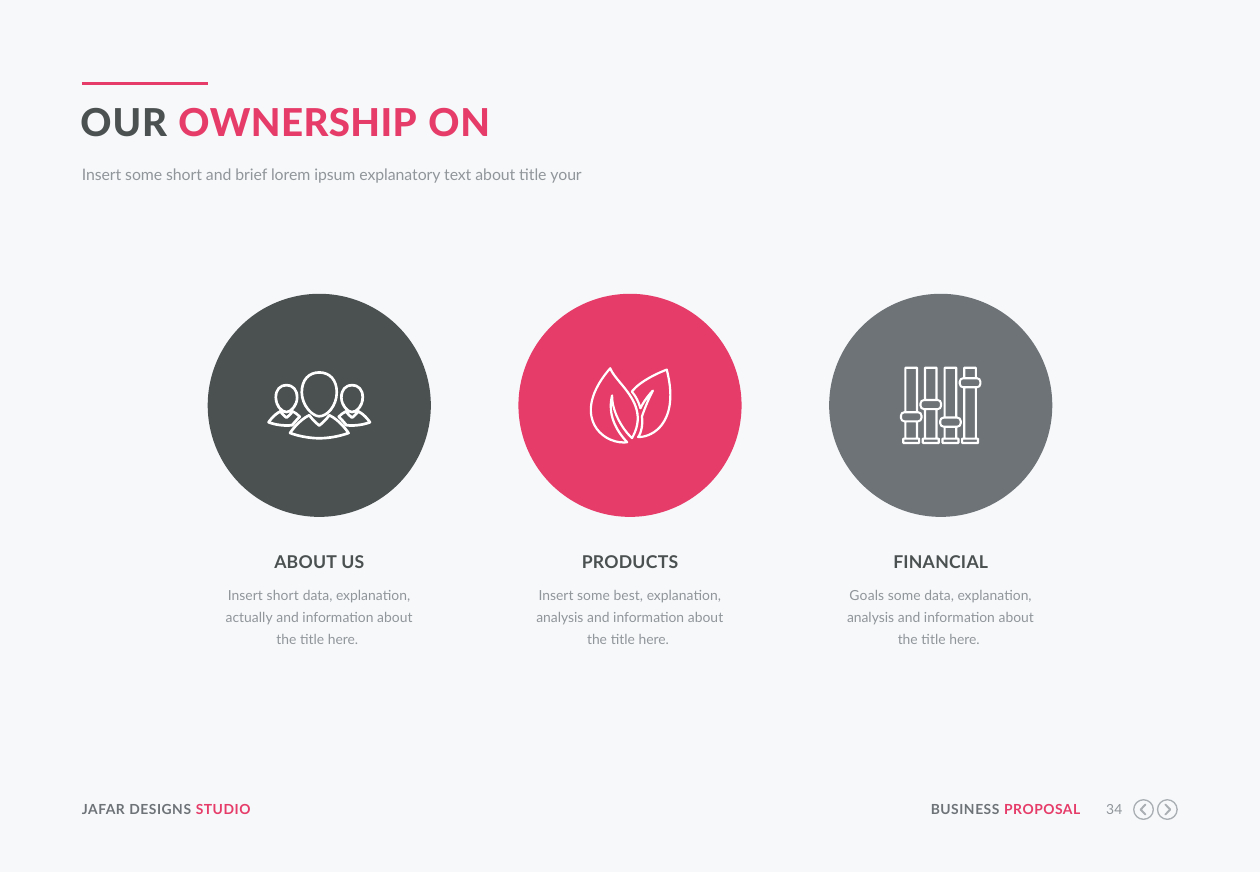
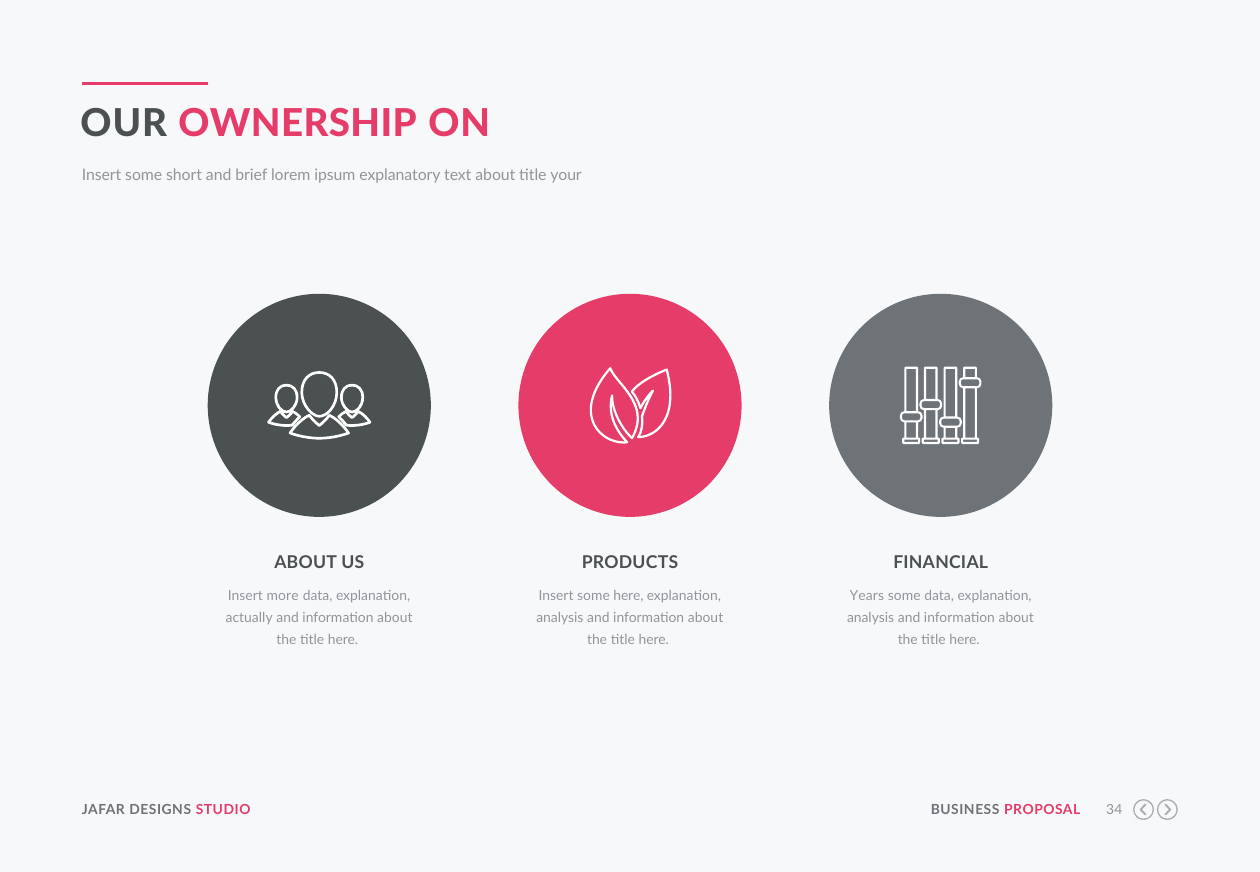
Insert short: short -> more
some best: best -> here
Goals: Goals -> Years
